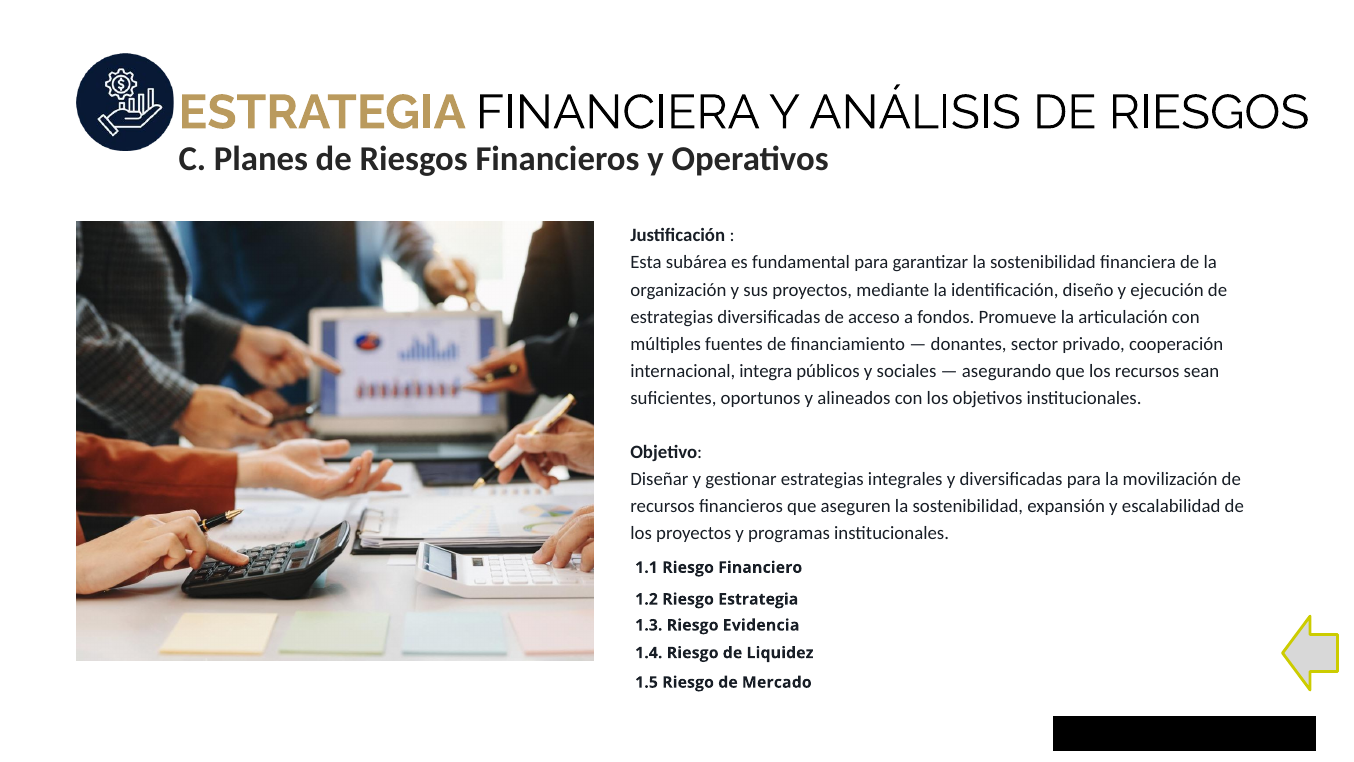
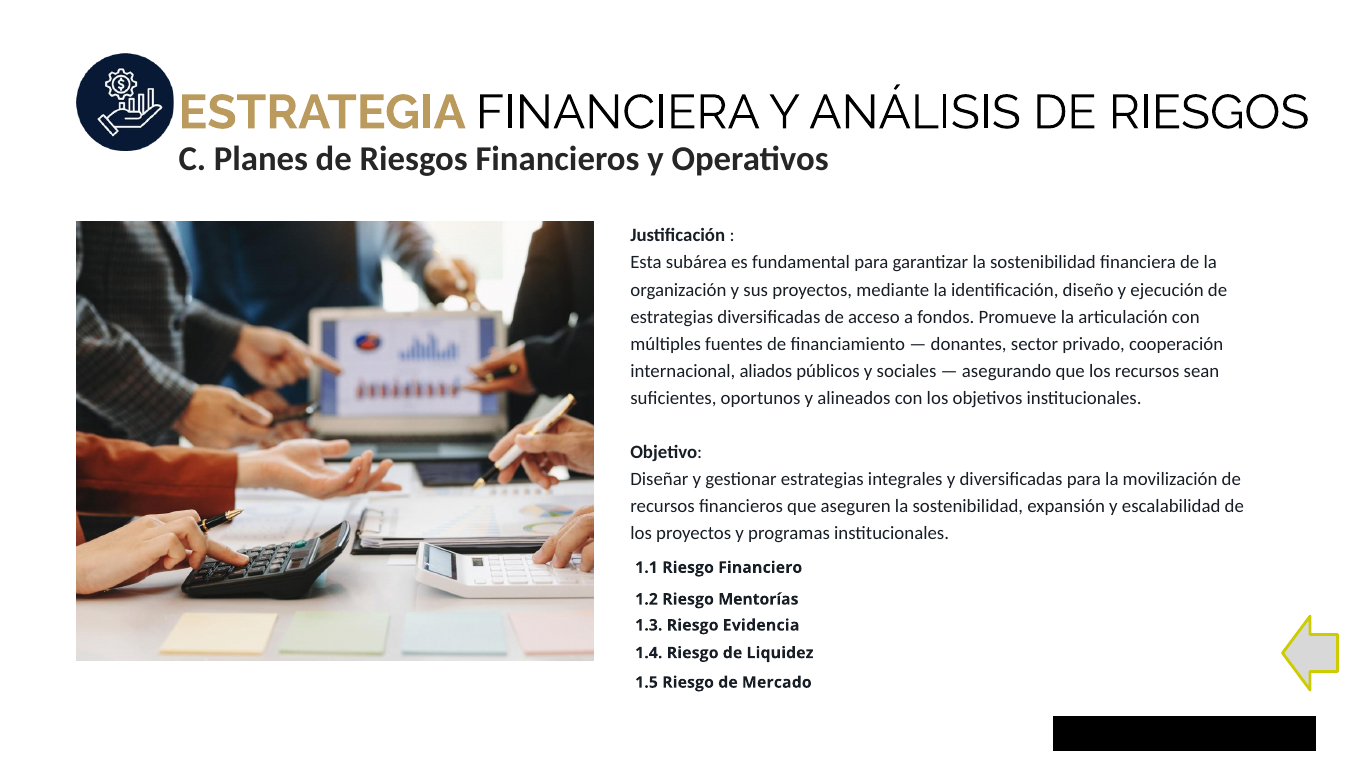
integra: integra -> aliados
Riesgo Estrategia: Estrategia -> Mentorías
